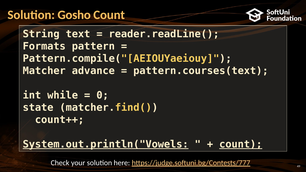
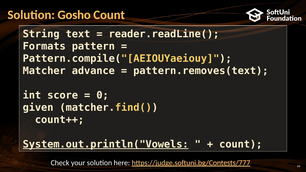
pattern.courses(text: pattern.courses(text -> pattern.removes(text
while: while -> score
state: state -> given
count at (241, 144) underline: present -> none
